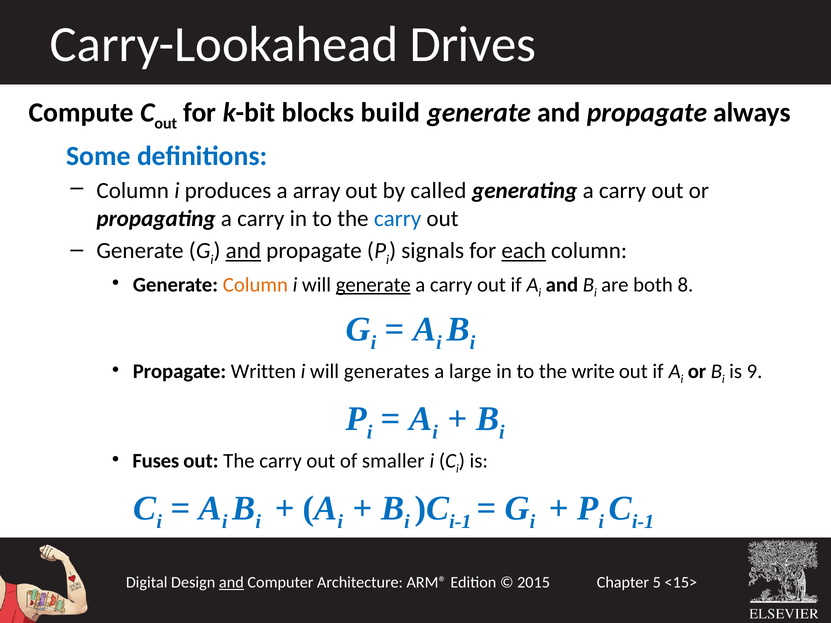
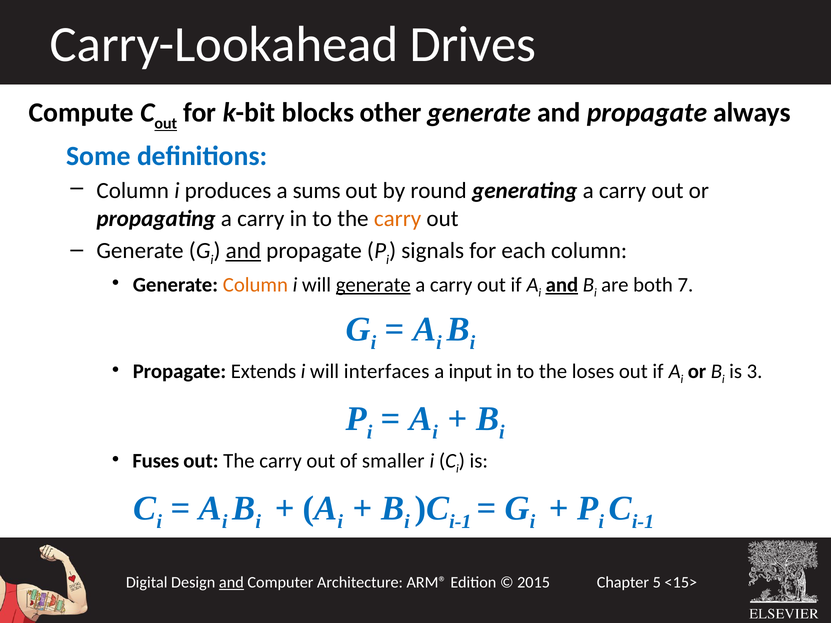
out at (166, 123) underline: none -> present
build: build -> other
array: array -> sums
called: called -> round
carry at (398, 219) colour: blue -> orange
each underline: present -> none
and at (562, 285) underline: none -> present
8: 8 -> 7
Written: Written -> Extends
generates: generates -> interfaces
large: large -> input
write: write -> loses
9: 9 -> 3
